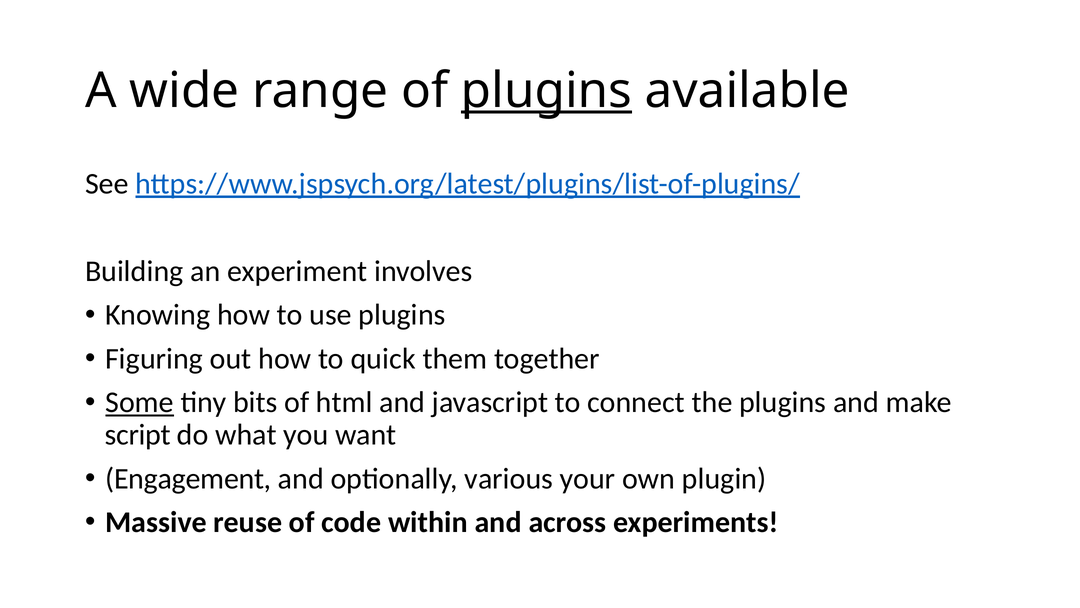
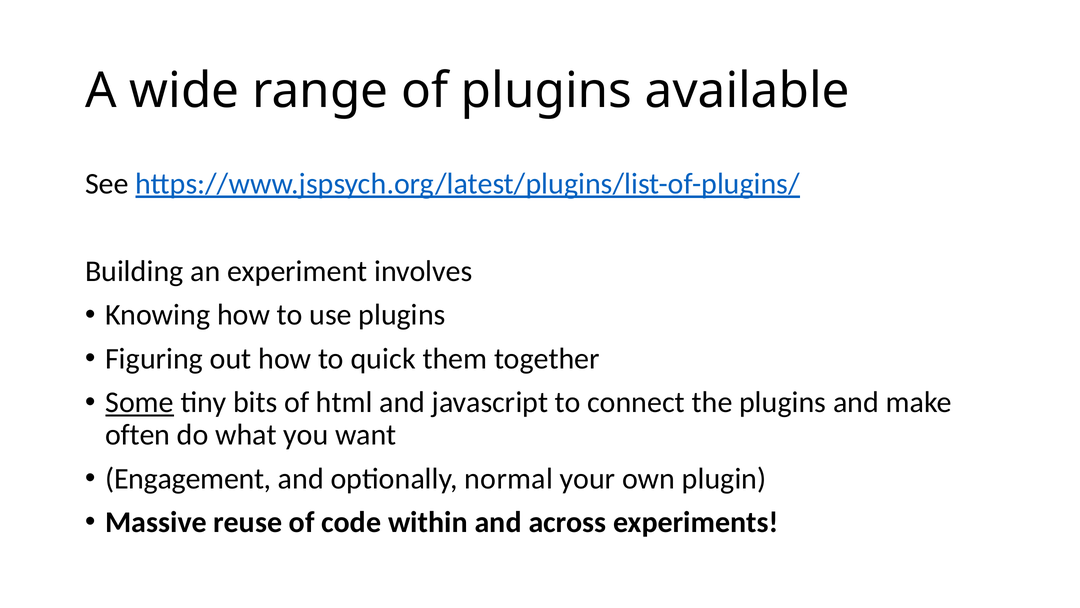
plugins at (547, 91) underline: present -> none
script: script -> often
various: various -> normal
